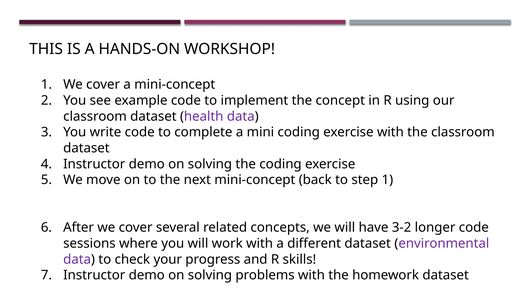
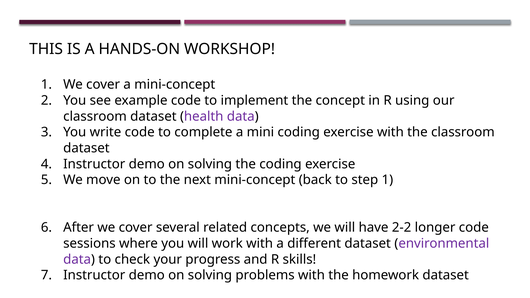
3-2: 3-2 -> 2-2
